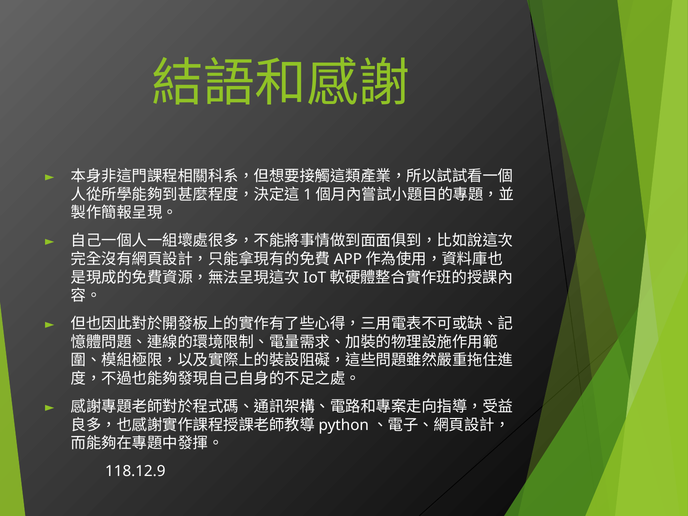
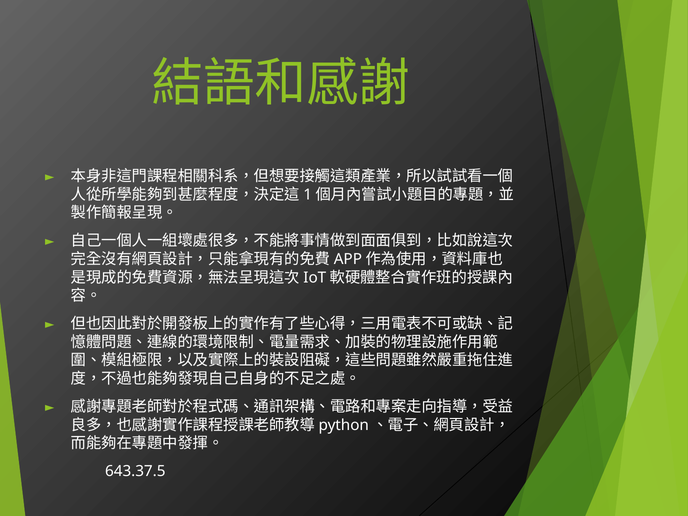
118.12.9: 118.12.9 -> 643.37.5
